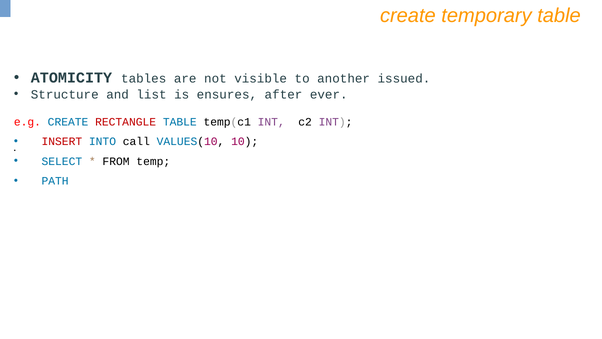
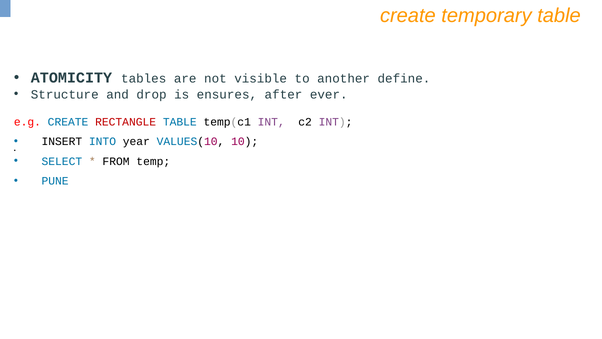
issued: issued -> define
list: list -> drop
INSERT colour: red -> black
call: call -> year
PATH: PATH -> PUNE
